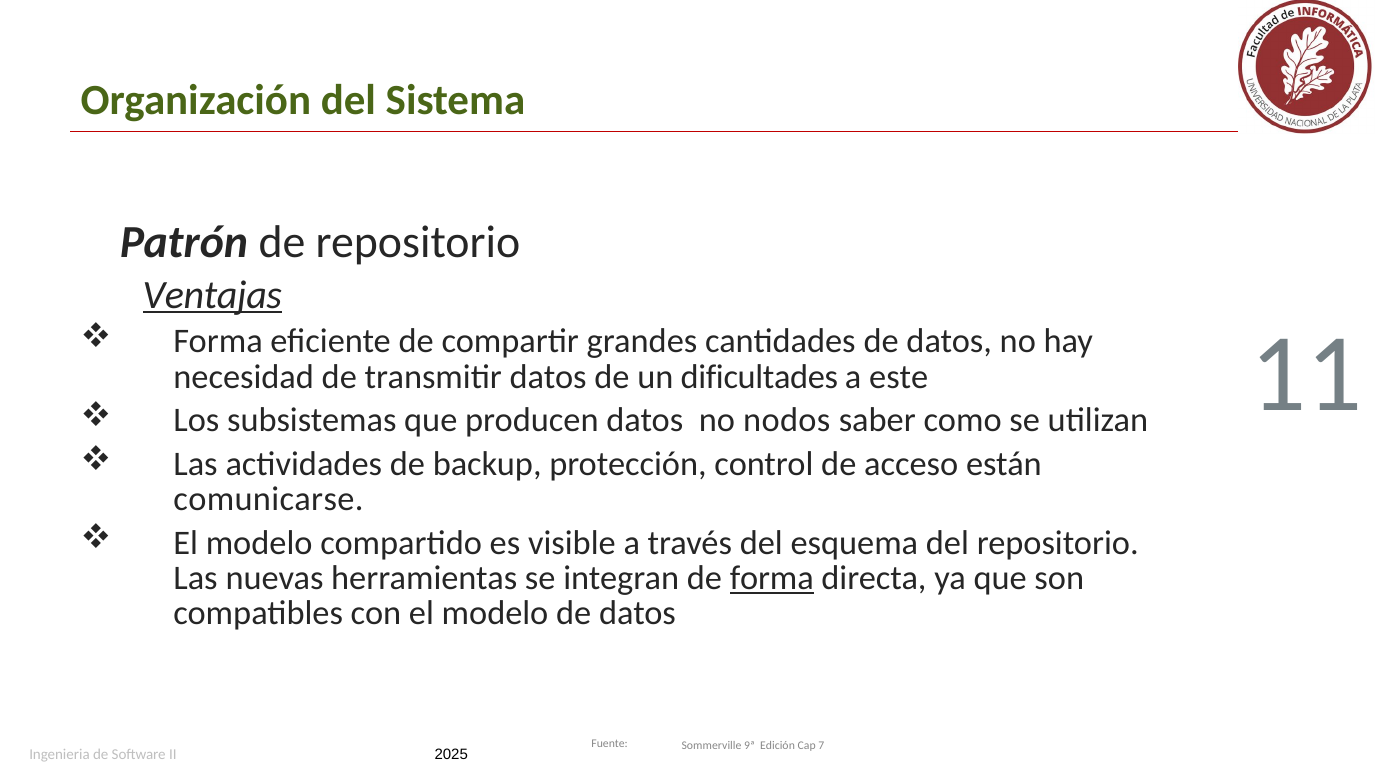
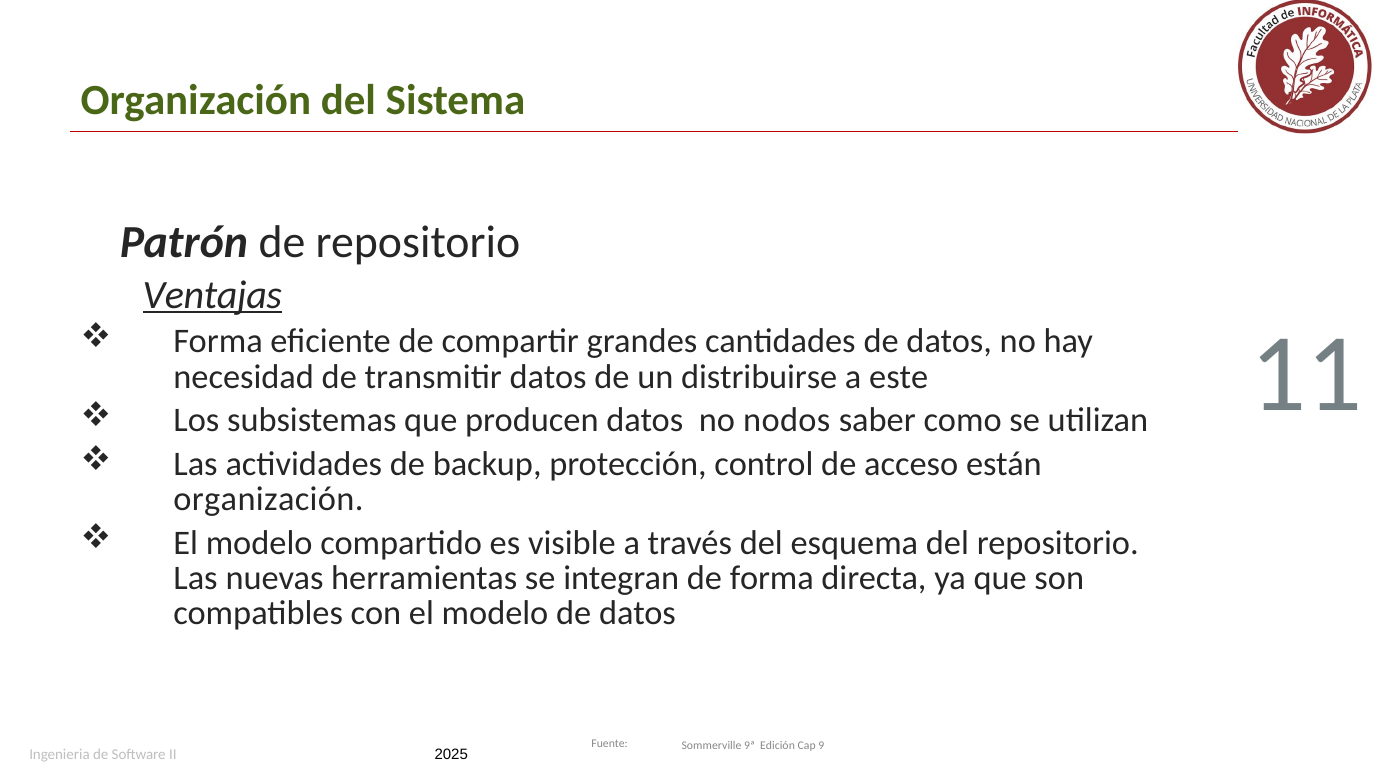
dificultades: dificultades -> distribuirse
comunicarse at (268, 499): comunicarse -> organización
forma at (772, 578) underline: present -> none
7: 7 -> 9
